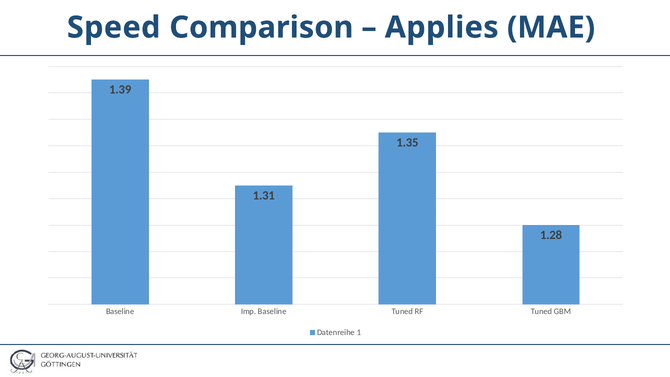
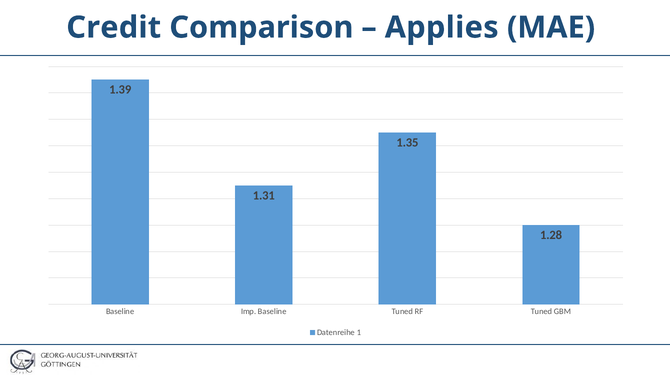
Speed: Speed -> Credit
